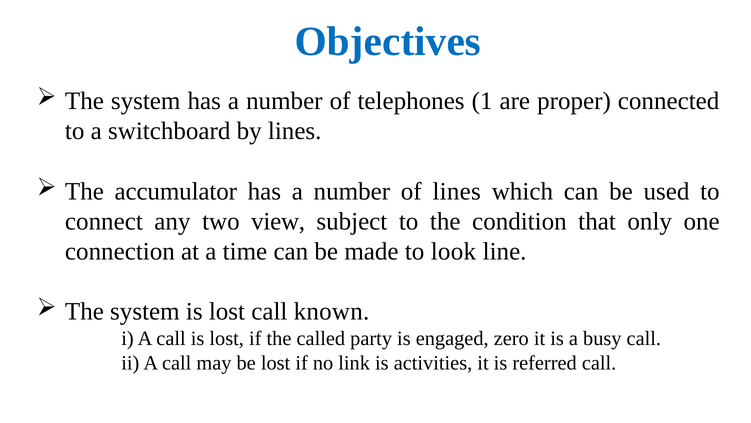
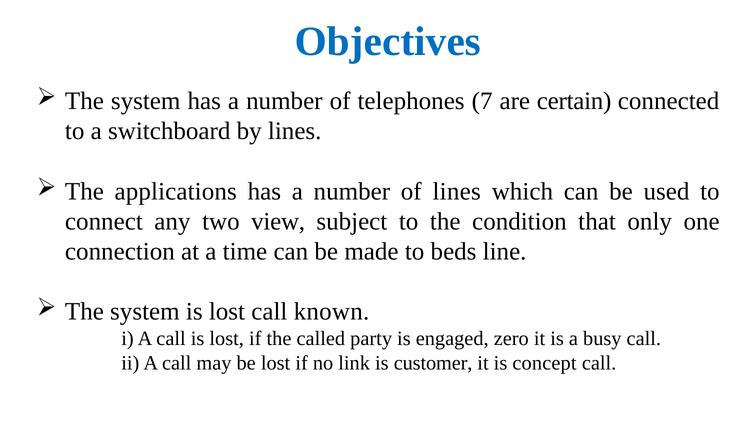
1: 1 -> 7
proper: proper -> certain
accumulator: accumulator -> applications
look: look -> beds
activities: activities -> customer
referred: referred -> concept
